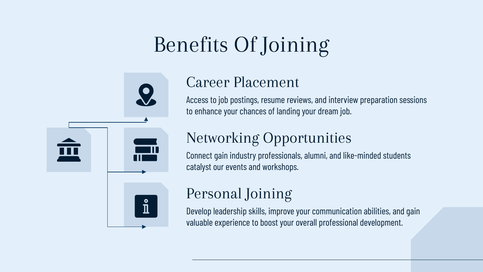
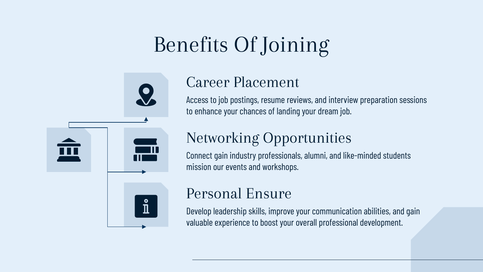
catalyst: catalyst -> mission
Personal Joining: Joining -> Ensure
